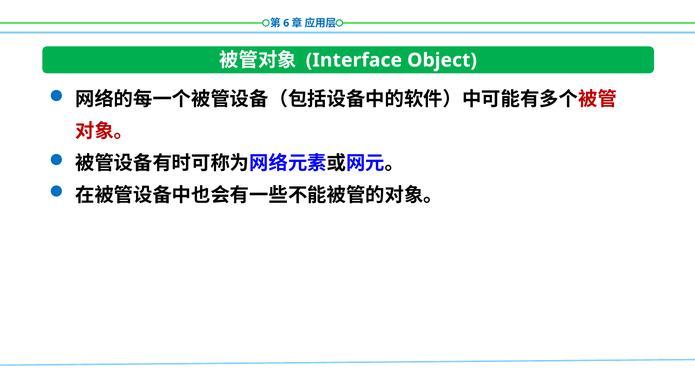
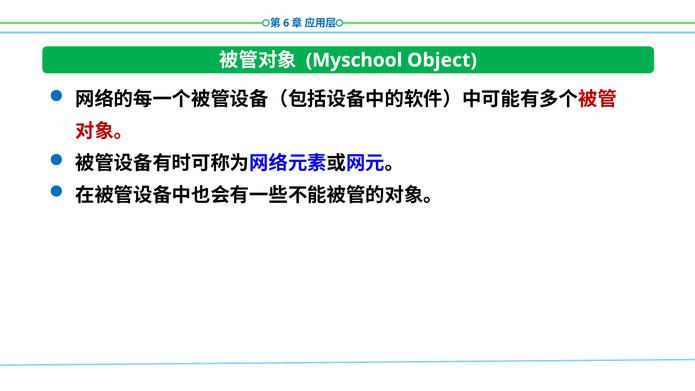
Interface: Interface -> Myschool
